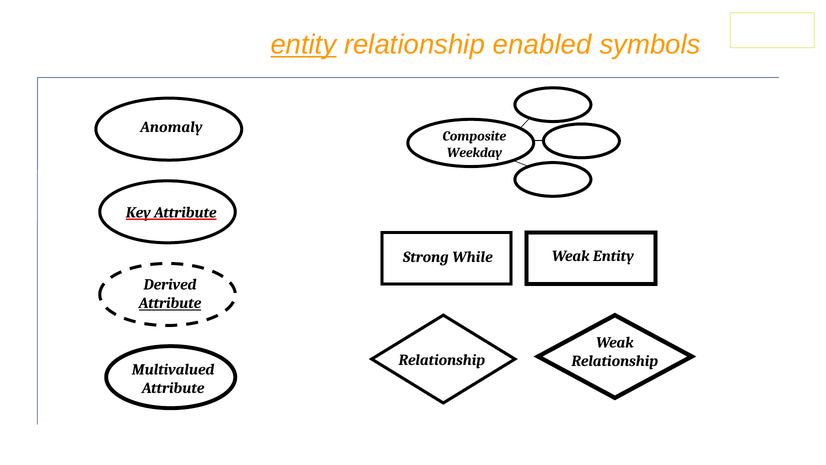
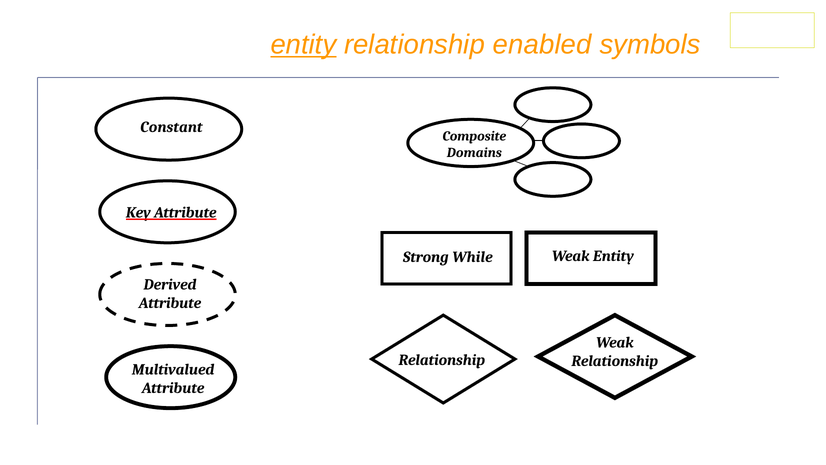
Anomaly: Anomaly -> Constant
Weekday: Weekday -> Domains
Attribute at (170, 303) underline: present -> none
